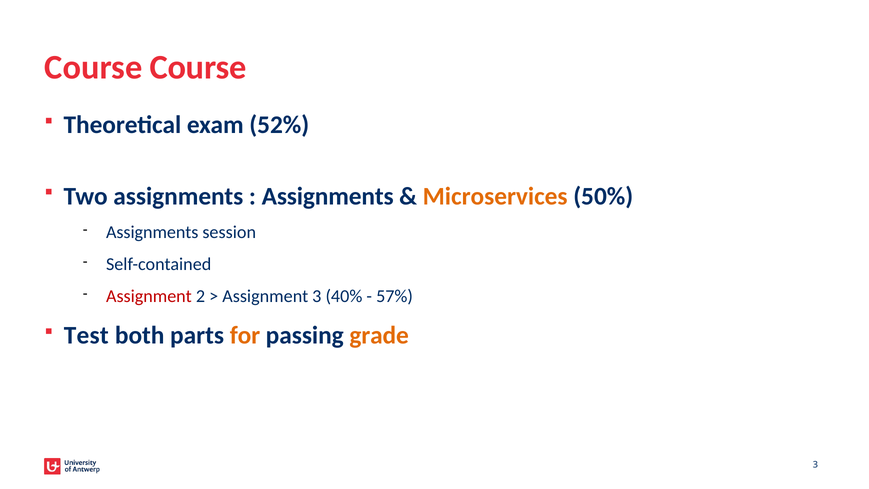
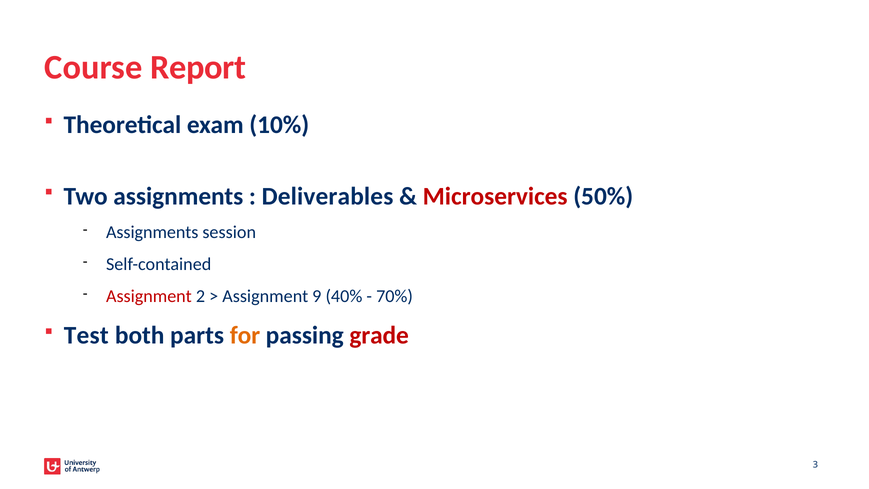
Course Course: Course -> Report
52%: 52% -> 10%
Assignments at (328, 196): Assignments -> Deliverables
Microservices colour: orange -> red
Assignment 3: 3 -> 9
57%: 57% -> 70%
grade colour: orange -> red
